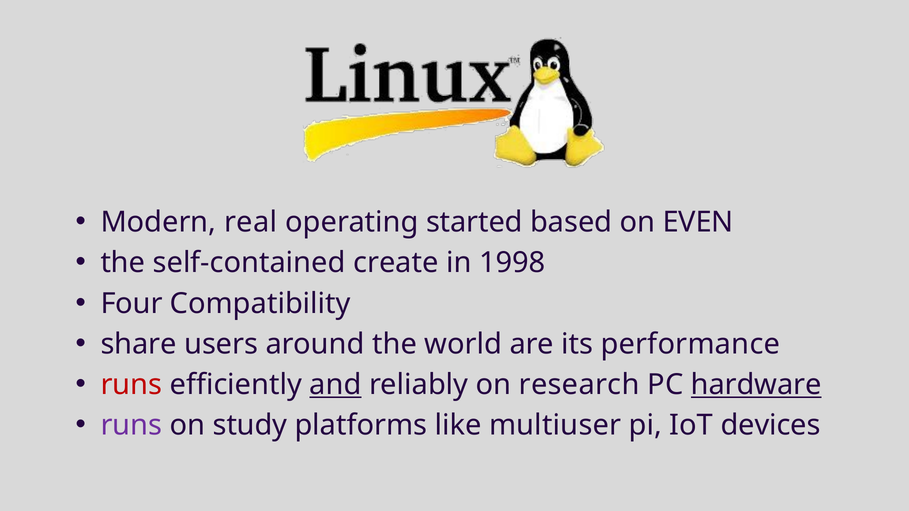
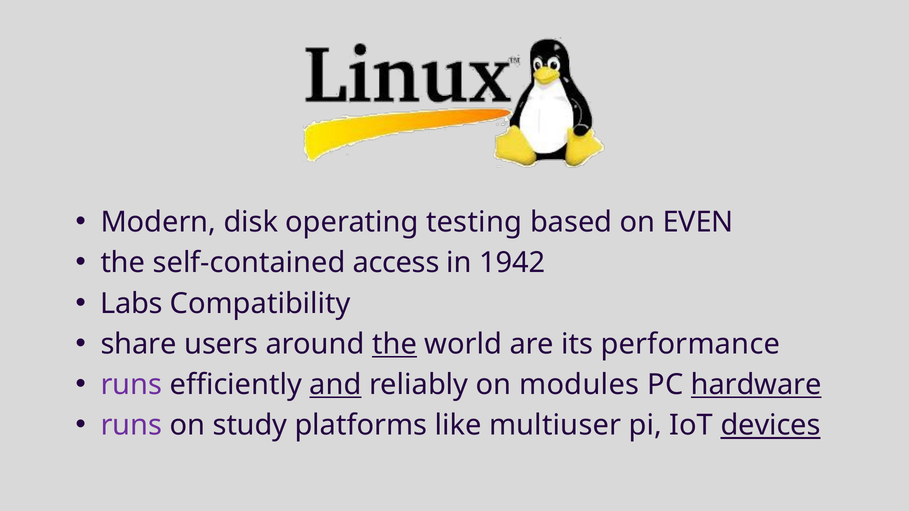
real: real -> disk
started: started -> testing
create: create -> access
1998: 1998 -> 1942
Four: Four -> Labs
the at (395, 344) underline: none -> present
runs at (131, 385) colour: red -> purple
research: research -> modules
devices underline: none -> present
